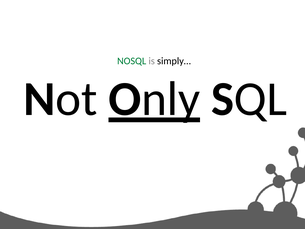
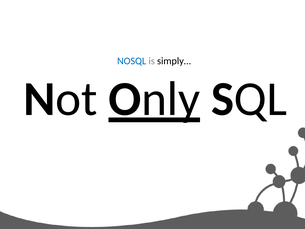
NOSQL colour: green -> blue
